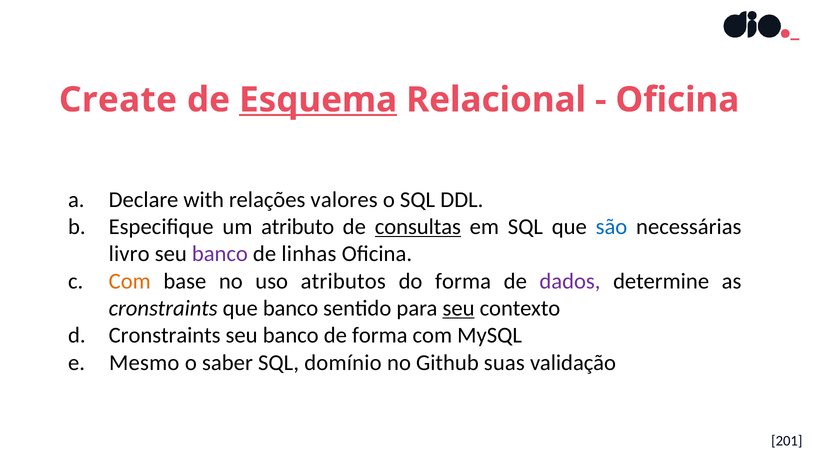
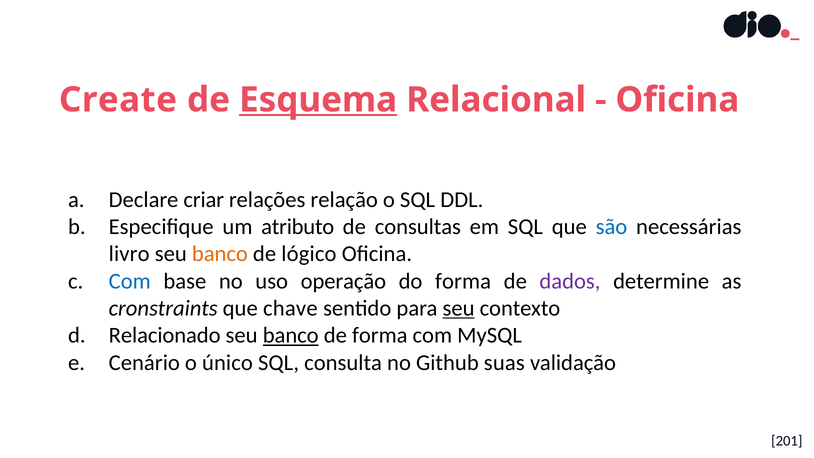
with: with -> criar
valores: valores -> relação
consultas underline: present -> none
banco at (220, 254) colour: purple -> orange
linhas: linhas -> lógico
Com at (130, 281) colour: orange -> blue
atributos: atributos -> operação
que banco: banco -> chave
Cronstraints at (165, 335): Cronstraints -> Relacionado
banco at (291, 335) underline: none -> present
Mesmo: Mesmo -> Cenário
saber: saber -> único
domínio: domínio -> consulta
